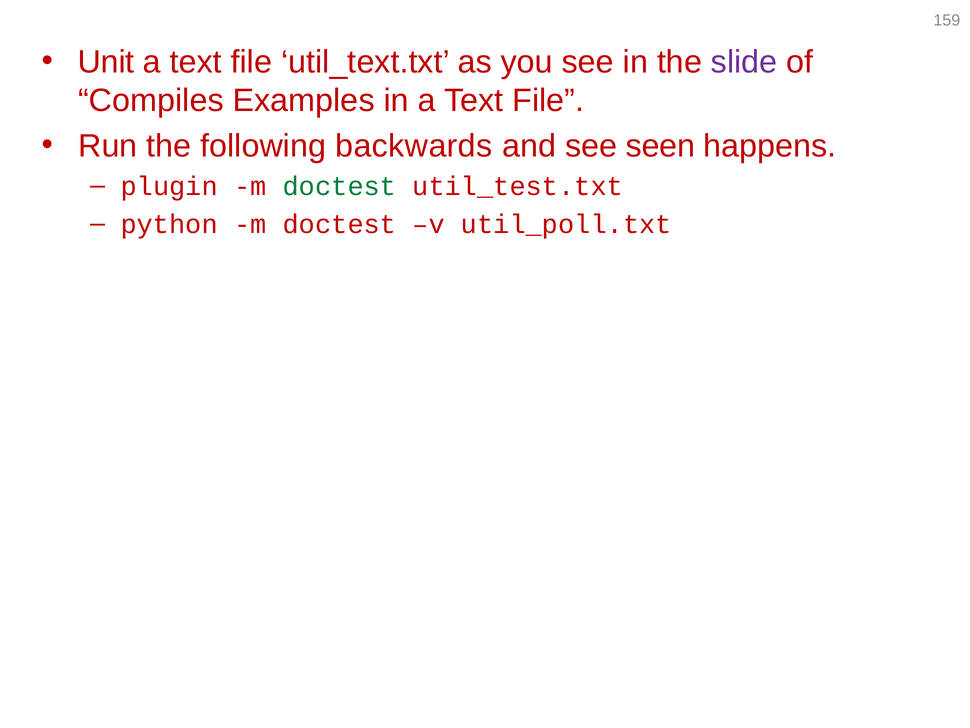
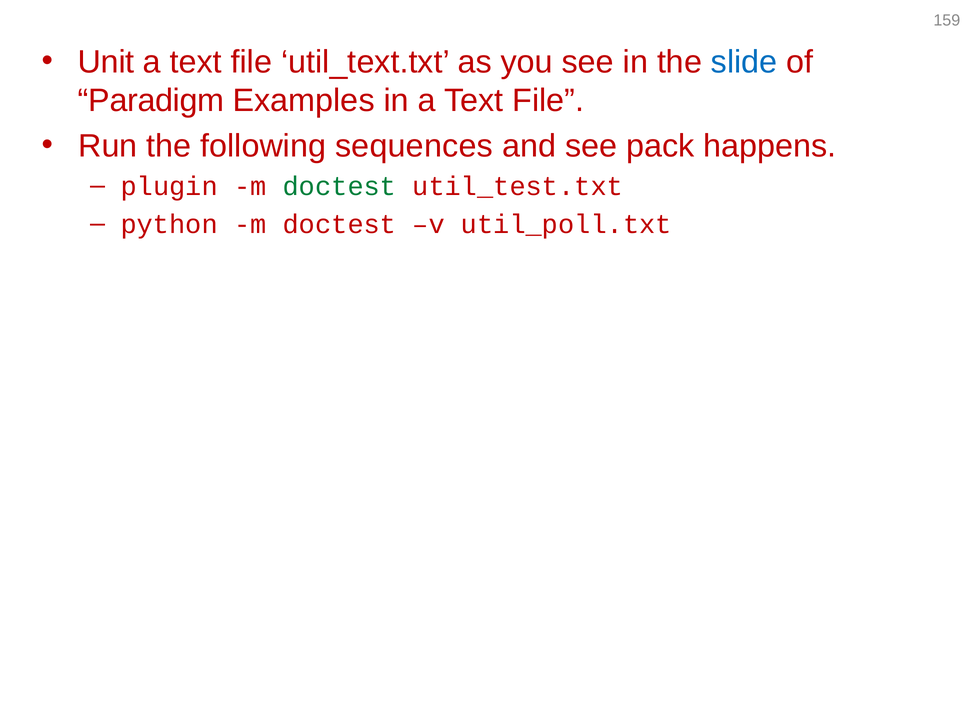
slide colour: purple -> blue
Compiles: Compiles -> Paradigm
backwards: backwards -> sequences
seen: seen -> pack
